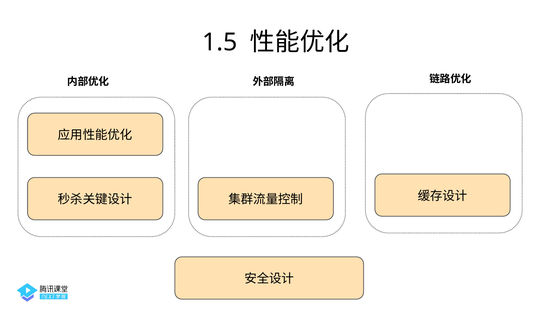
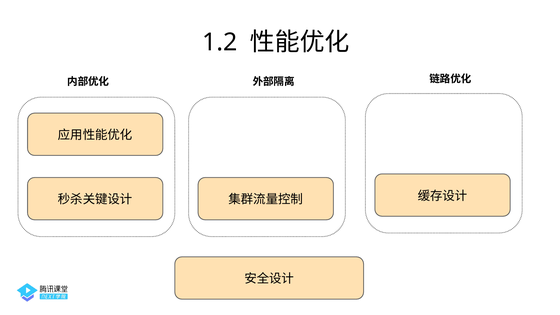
1.5: 1.5 -> 1.2
